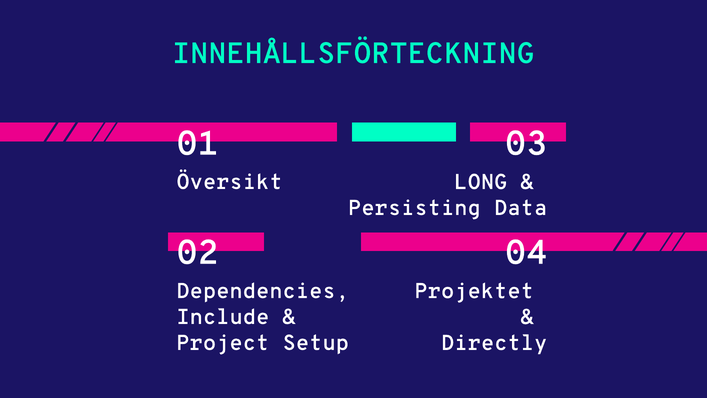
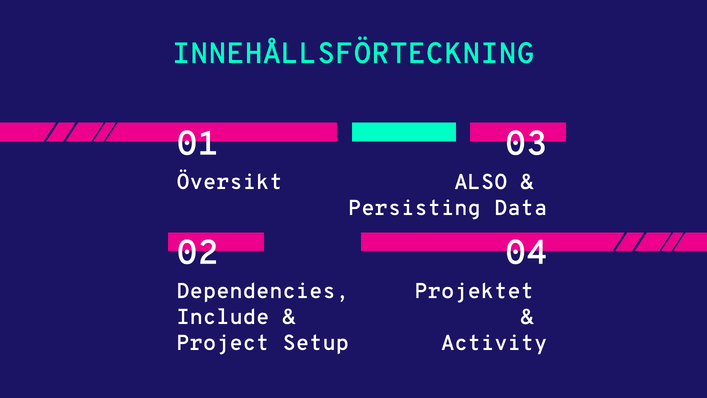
LONG: LONG -> ALSO
Directly: Directly -> Activity
